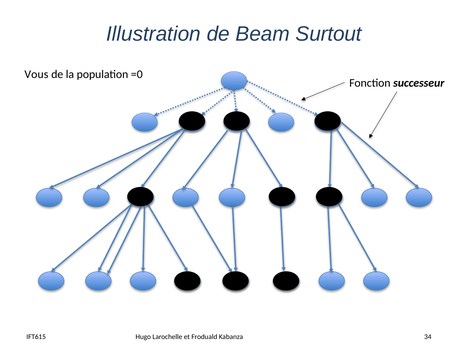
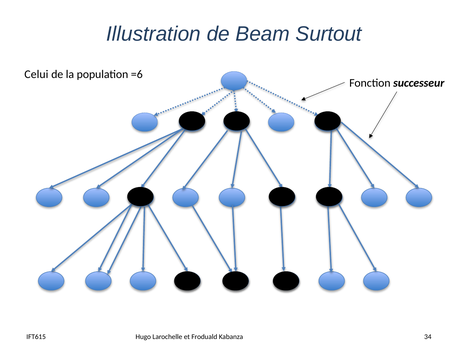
Vous: Vous -> Celui
=0: =0 -> =6
